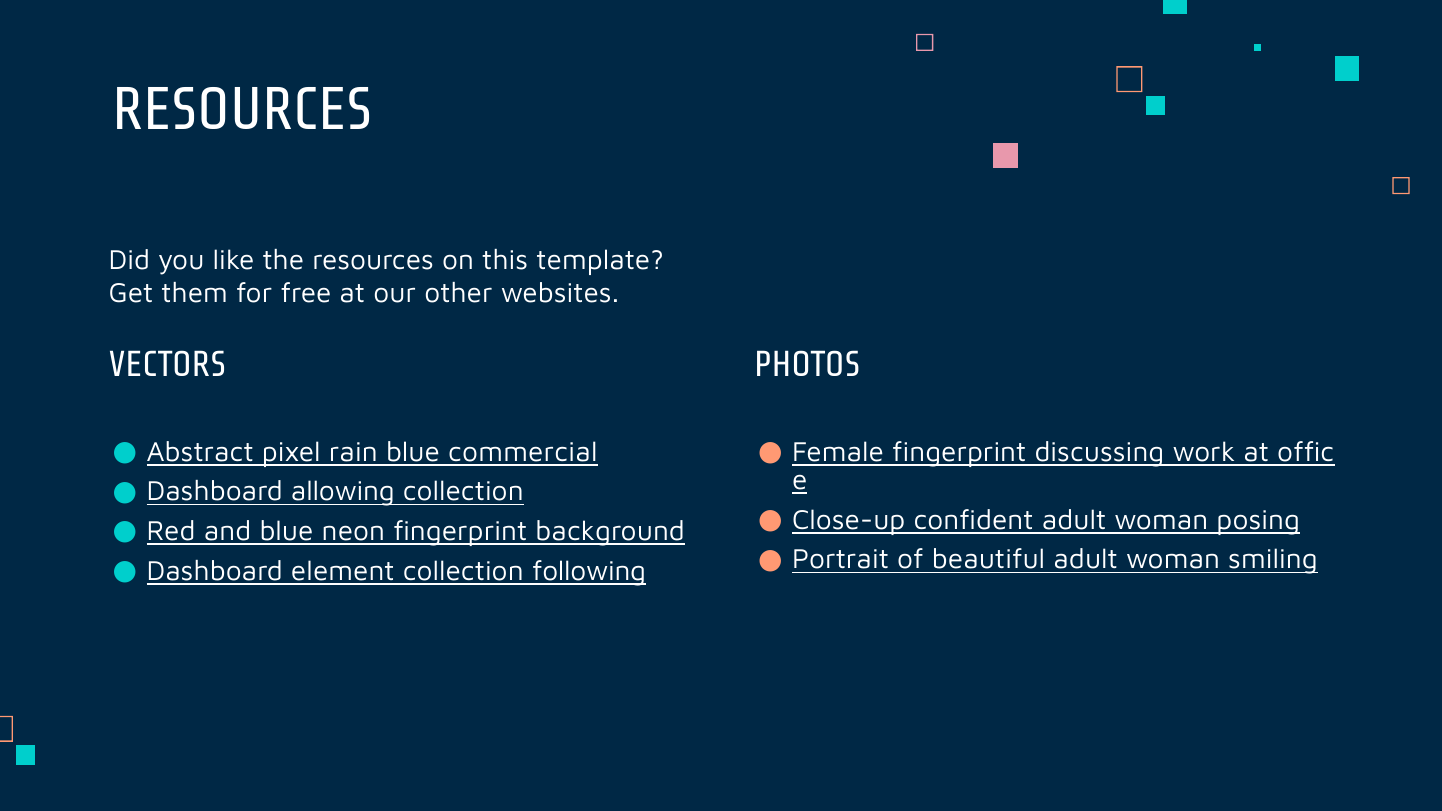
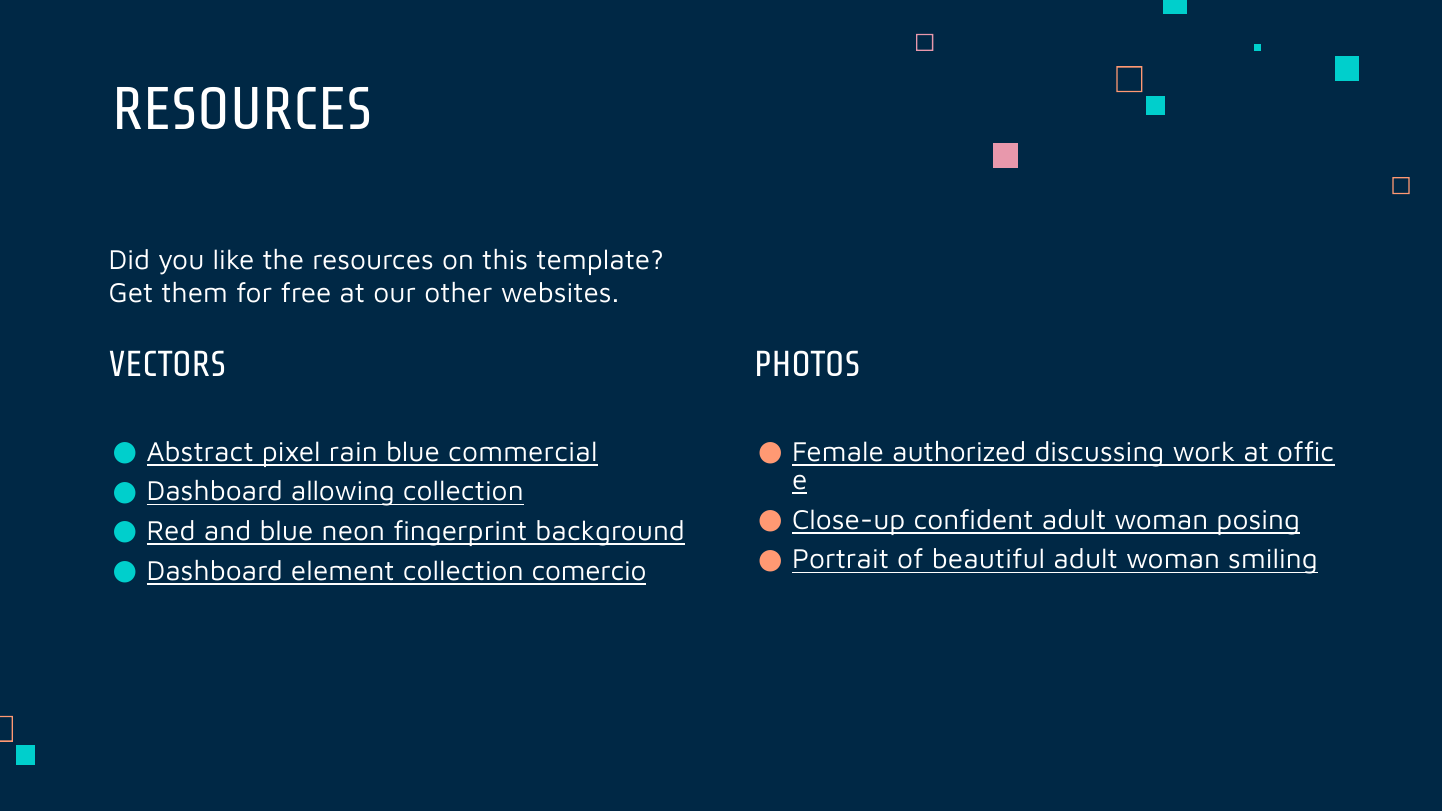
Female fingerprint: fingerprint -> authorized
following: following -> comercio
